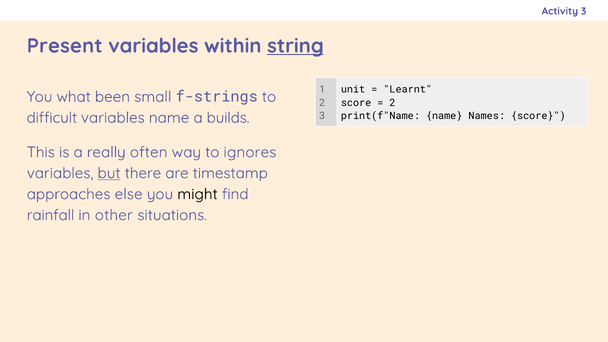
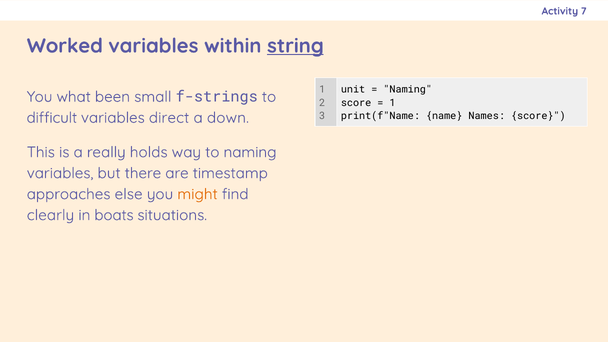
Activity 3: 3 -> 7
Present: Present -> Worked
Learnt at (408, 89): Learnt -> Naming
2 at (393, 103): 2 -> 1
variables name: name -> direct
builds: builds -> down
often: often -> holds
to ignores: ignores -> naming
but underline: present -> none
might colour: black -> orange
rainfall: rainfall -> clearly
other: other -> boats
